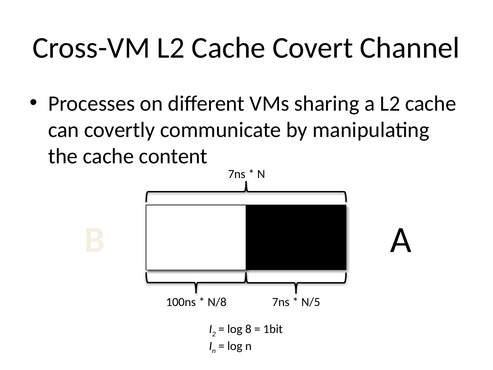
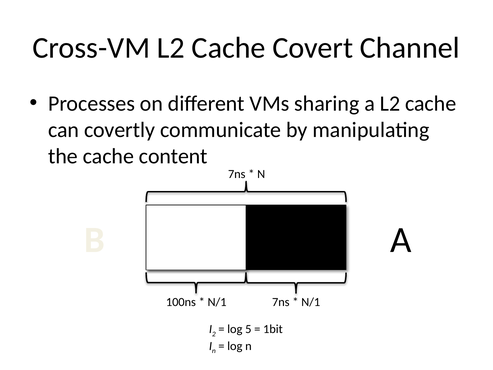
N/8 at (217, 302): N/8 -> N/1
N/5 at (311, 302): N/5 -> N/1
8: 8 -> 5
